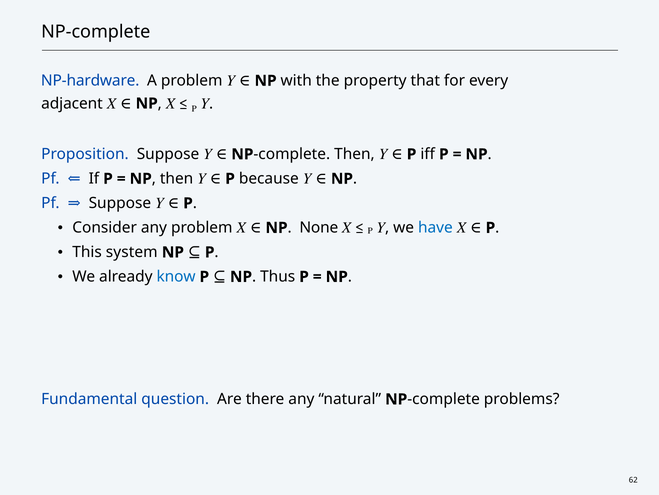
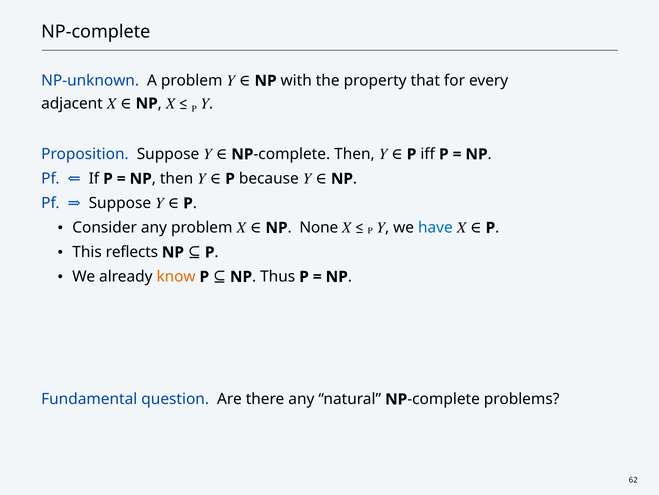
NP-hardware: NP-hardware -> NP-unknown
system: system -> reflects
know colour: blue -> orange
